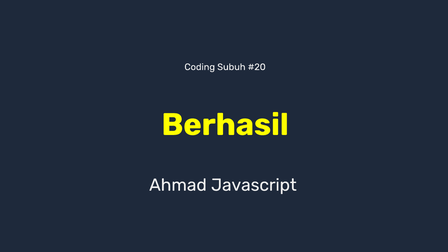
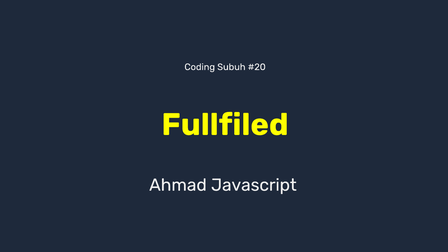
Berhasil: Berhasil -> Fullfiled
